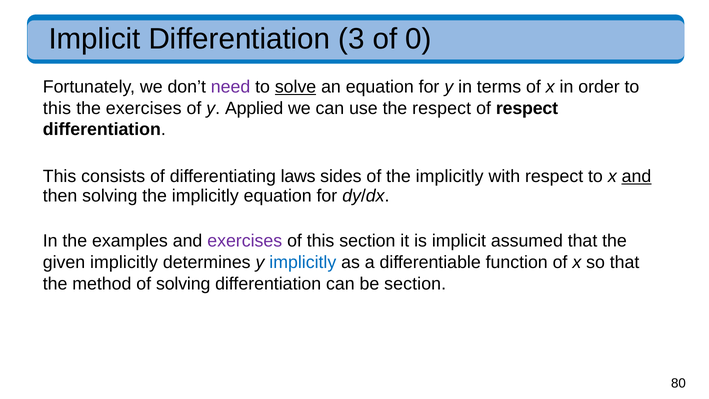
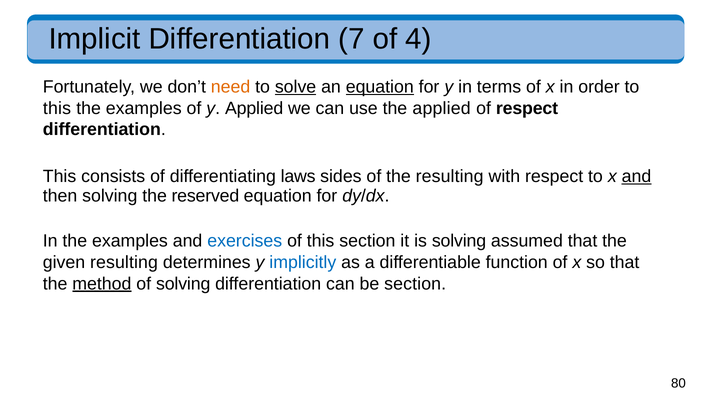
3: 3 -> 7
0: 0 -> 4
need colour: purple -> orange
equation at (380, 87) underline: none -> present
exercises at (144, 108): exercises -> examples
the respect: respect -> applied
of the implicitly: implicitly -> resulting
solving the implicitly: implicitly -> reserved
exercises at (245, 241) colour: purple -> blue
is implicit: implicit -> solving
given implicitly: implicitly -> resulting
method underline: none -> present
